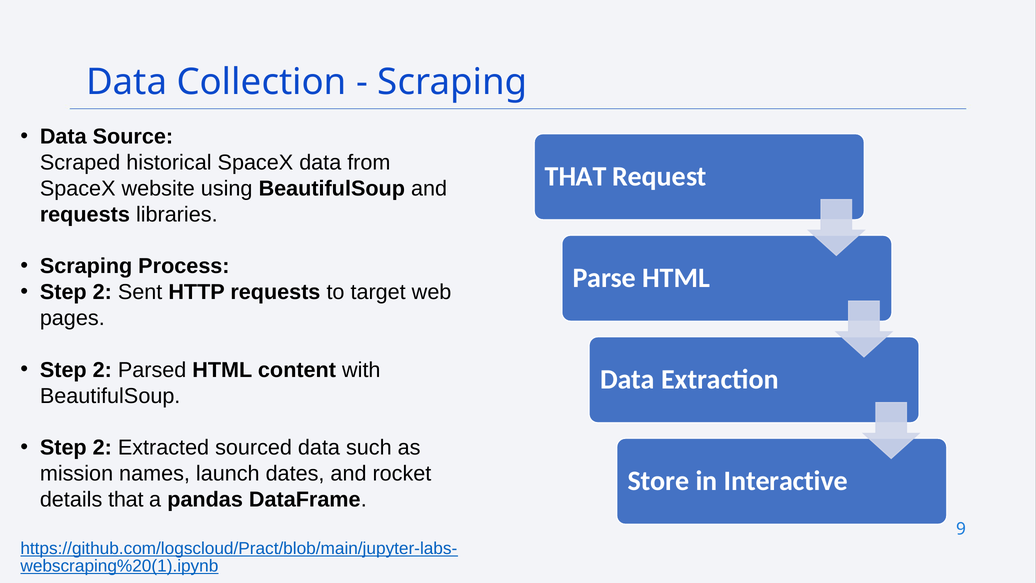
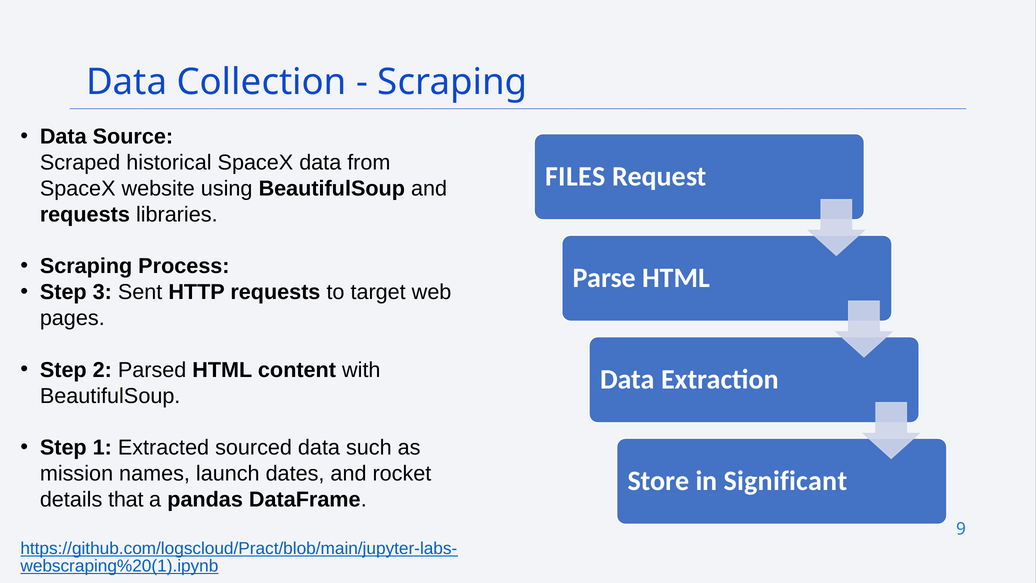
THAT at (576, 176): THAT -> FILES
2 at (102, 292): 2 -> 3
2 at (102, 448): 2 -> 1
Interactive: Interactive -> Significant
